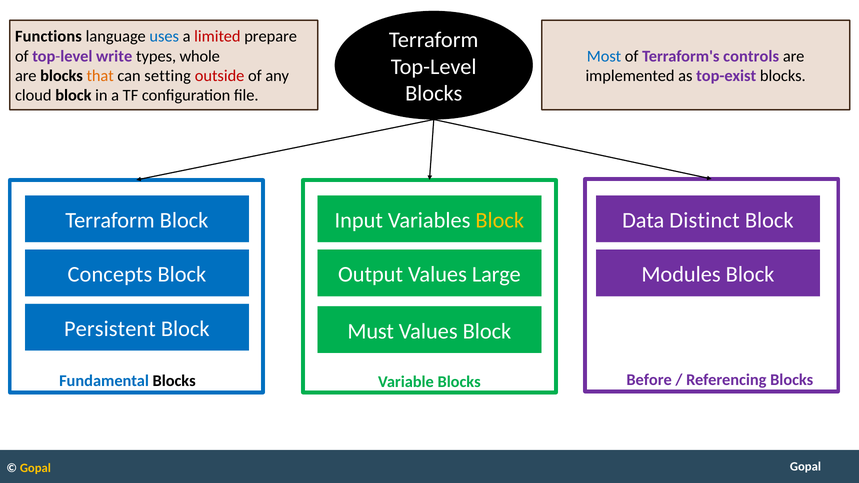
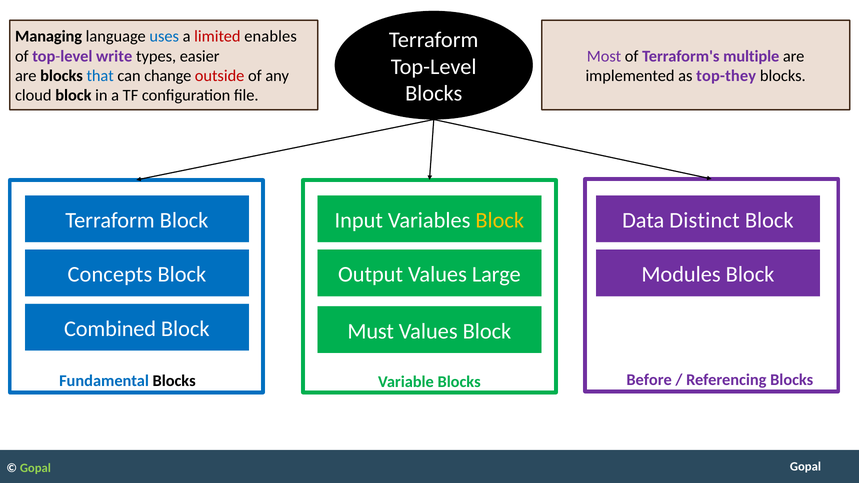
Functions: Functions -> Managing
prepare: prepare -> enables
Most colour: blue -> purple
controls: controls -> multiple
whole: whole -> easier
that colour: orange -> blue
setting: setting -> change
top-exist: top-exist -> top-they
Persistent: Persistent -> Combined
Gopal at (35, 468) colour: yellow -> light green
